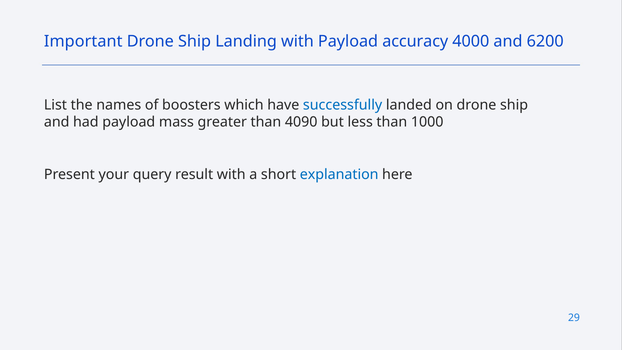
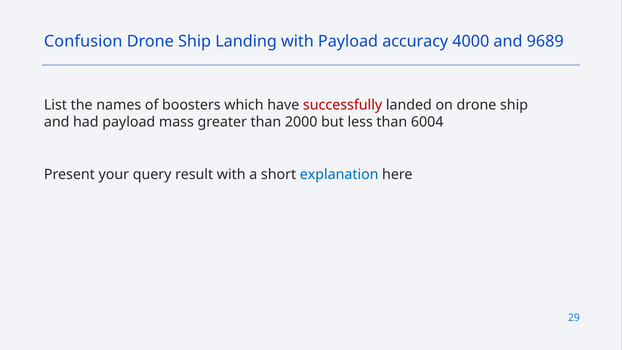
Important: Important -> Confusion
6200: 6200 -> 9689
successfully colour: blue -> red
4090: 4090 -> 2000
1000: 1000 -> 6004
